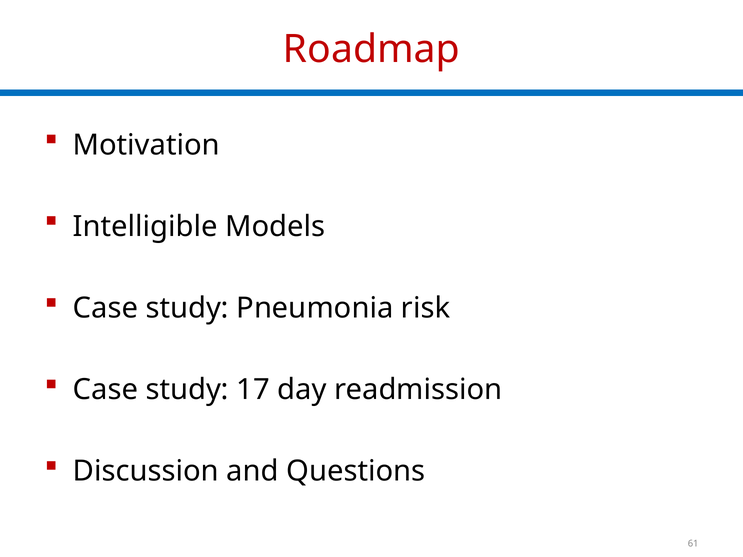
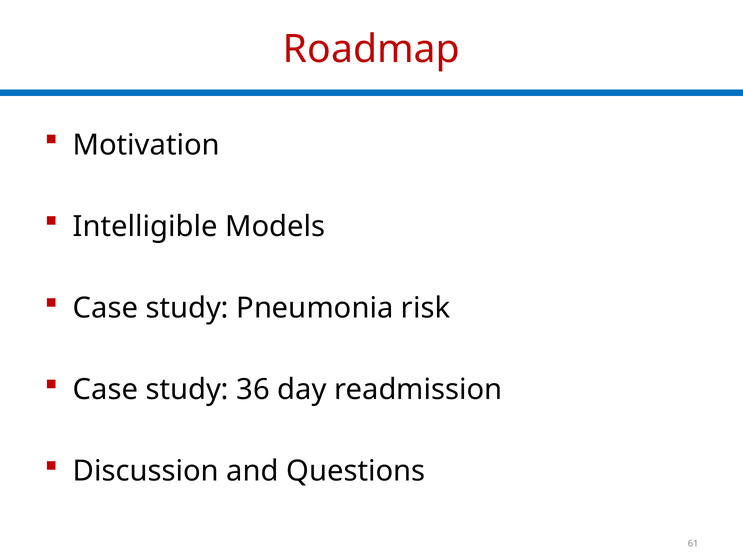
17: 17 -> 36
